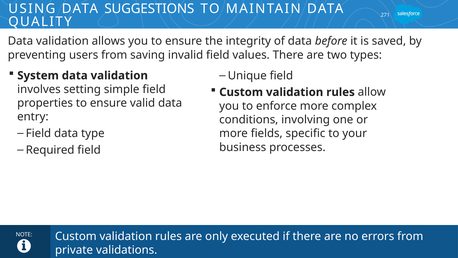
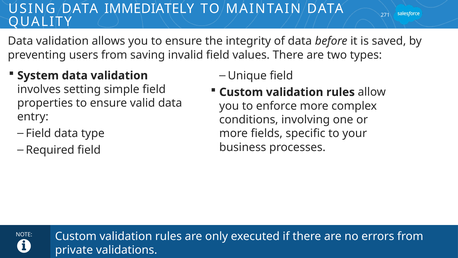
SUGGESTIONS: SUGGESTIONS -> IMMEDIATELY
